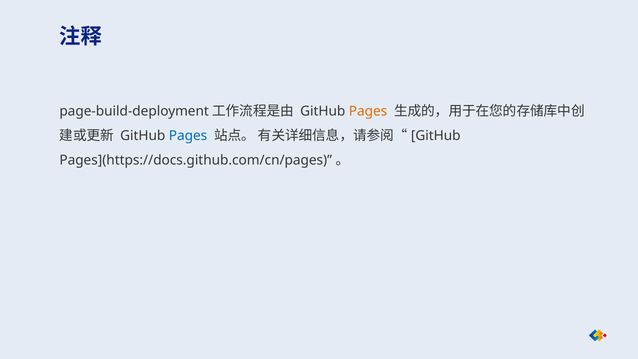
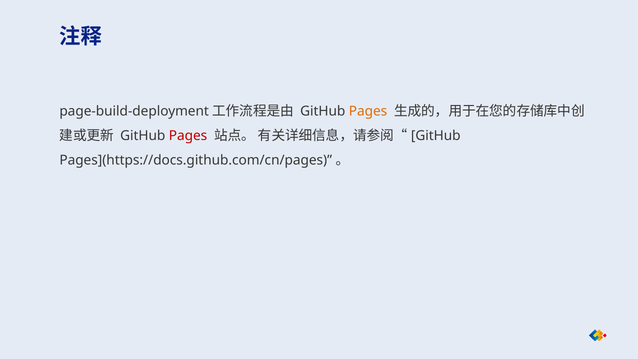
Pages at (188, 136) colour: blue -> red
